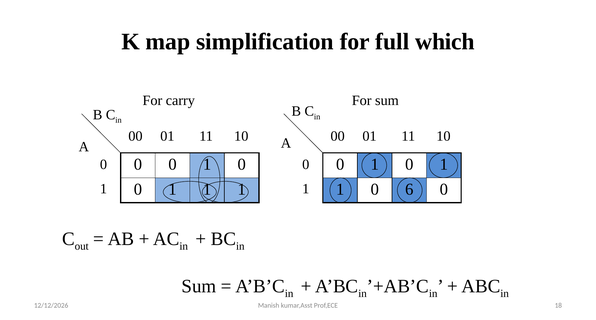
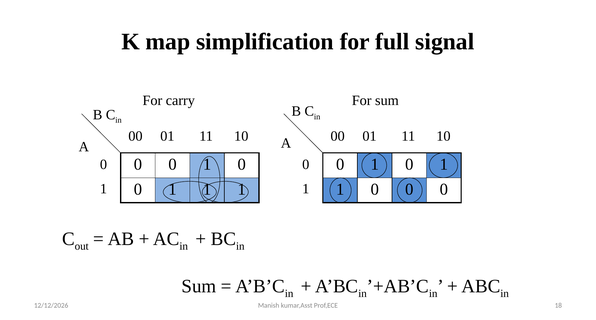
which: which -> signal
6 at (409, 189): 6 -> 0
